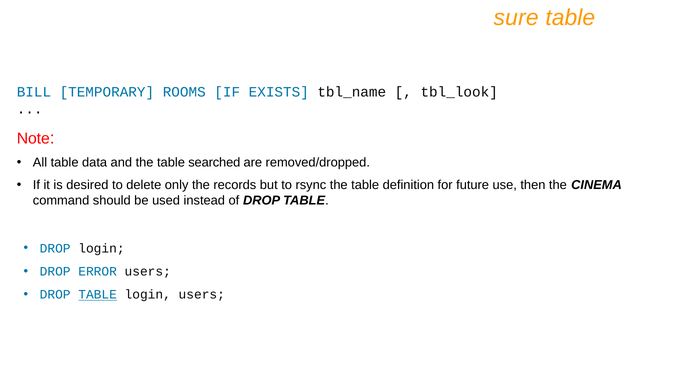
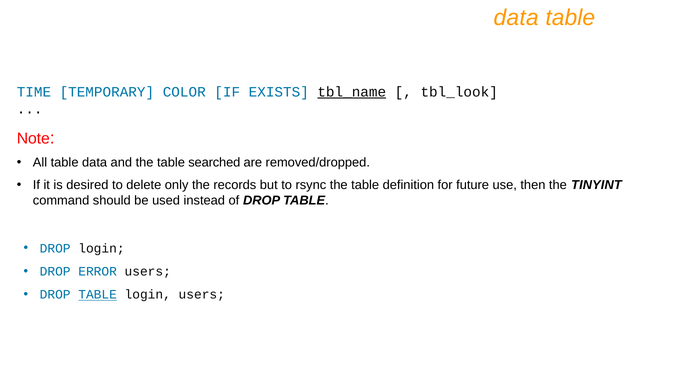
sure at (516, 18): sure -> data
BILL: BILL -> TIME
ROOMS: ROOMS -> COLOR
tbl_name underline: none -> present
CINEMA: CINEMA -> TINYINT
